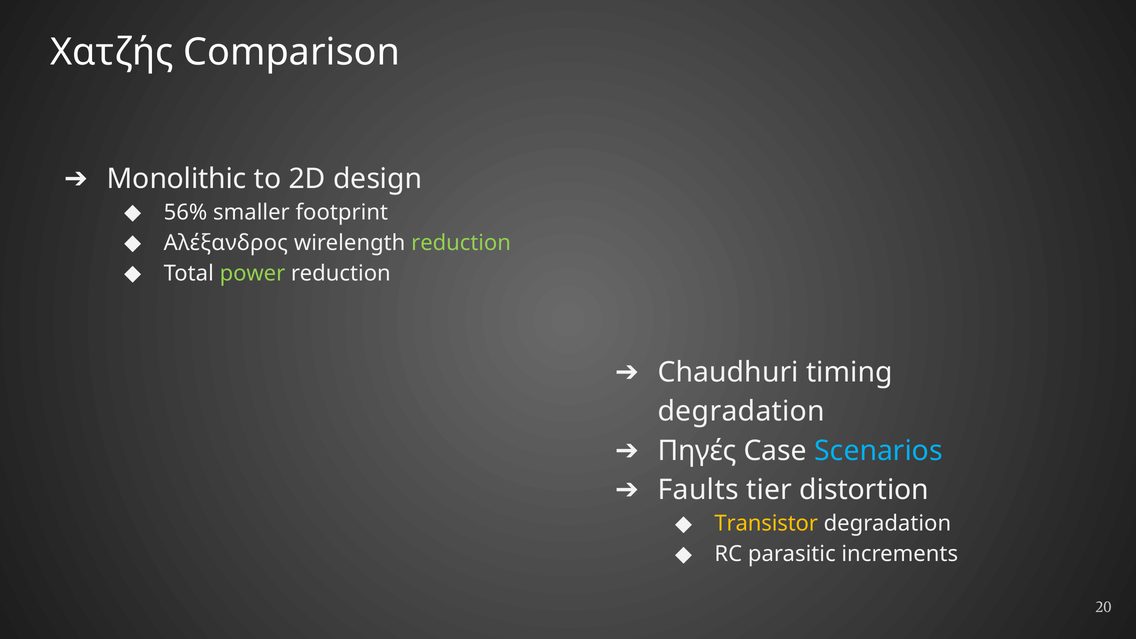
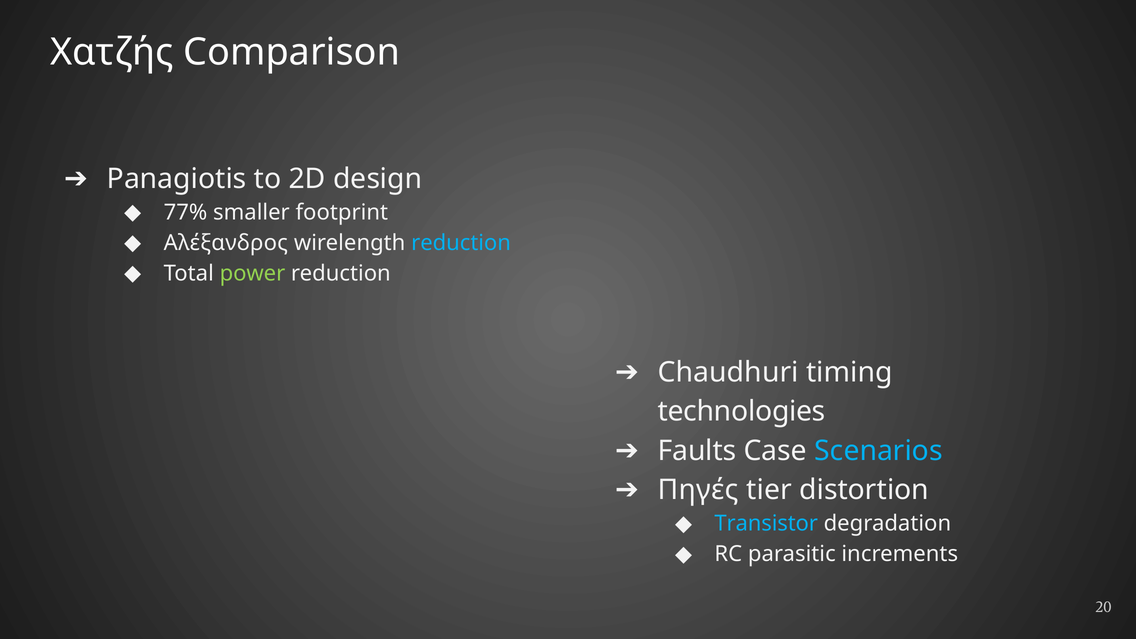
Monolithic: Monolithic -> Panagiotis
56%: 56% -> 77%
reduction at (461, 243) colour: light green -> light blue
degradation at (741, 412): degradation -> technologies
Πηγές: Πηγές -> Faults
Faults: Faults -> Πηγές
Transistor colour: yellow -> light blue
